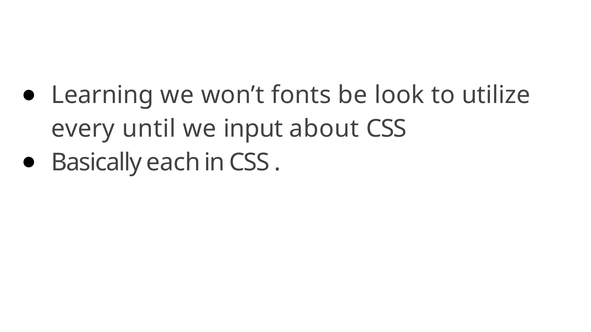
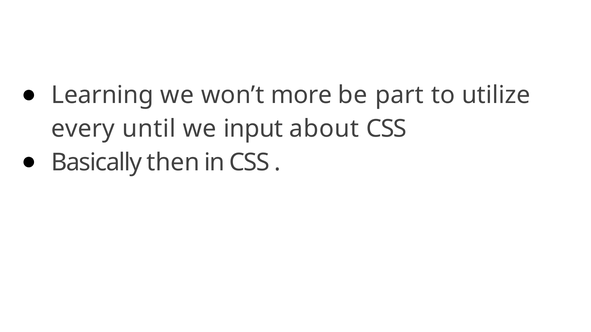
fonts: fonts -> more
look: look -> part
each: each -> then
